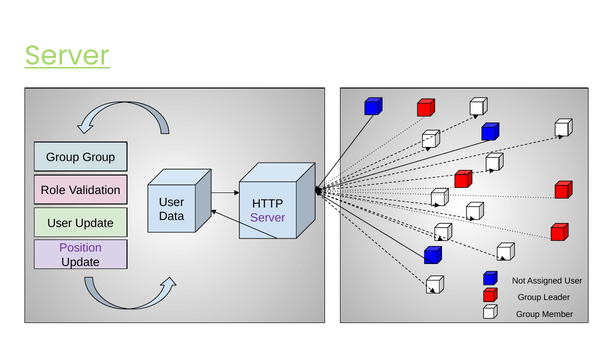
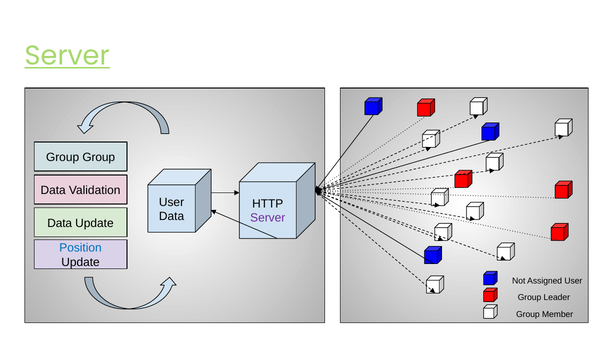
Role at (53, 190): Role -> Data
User at (60, 223): User -> Data
Position colour: purple -> blue
